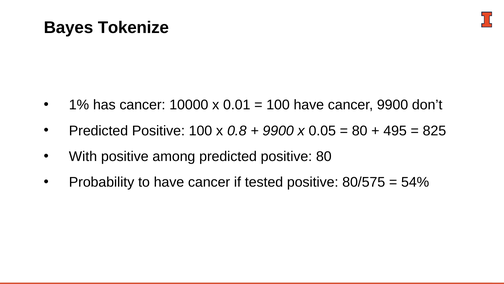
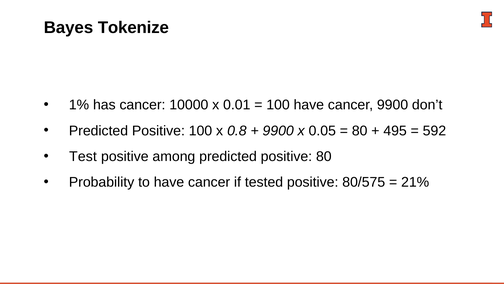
825: 825 -> 592
With: With -> Test
54%: 54% -> 21%
